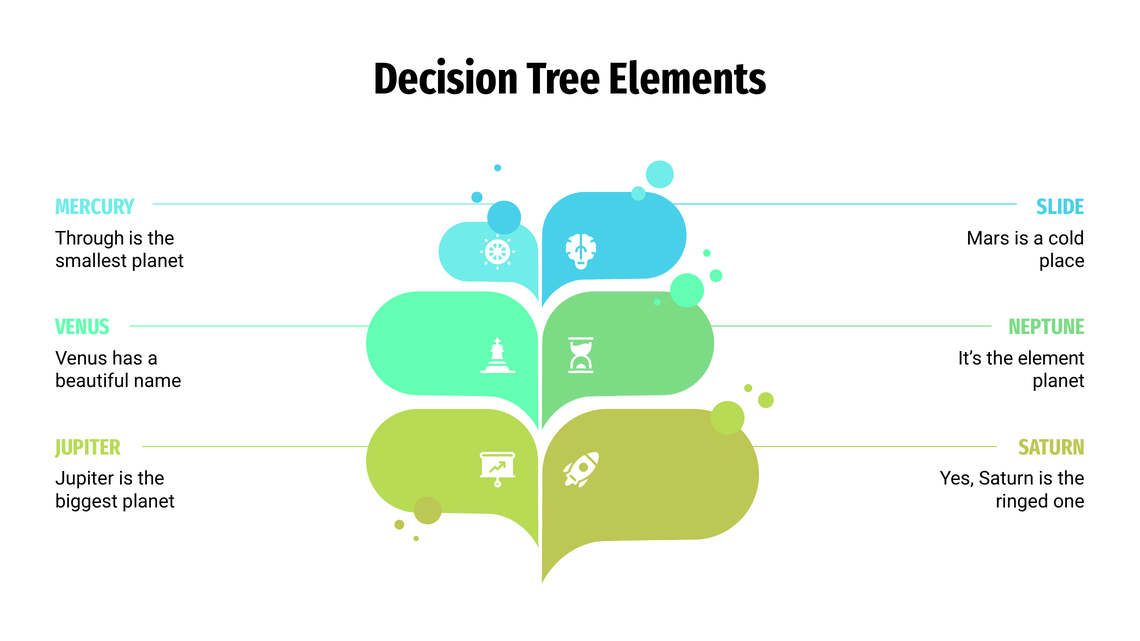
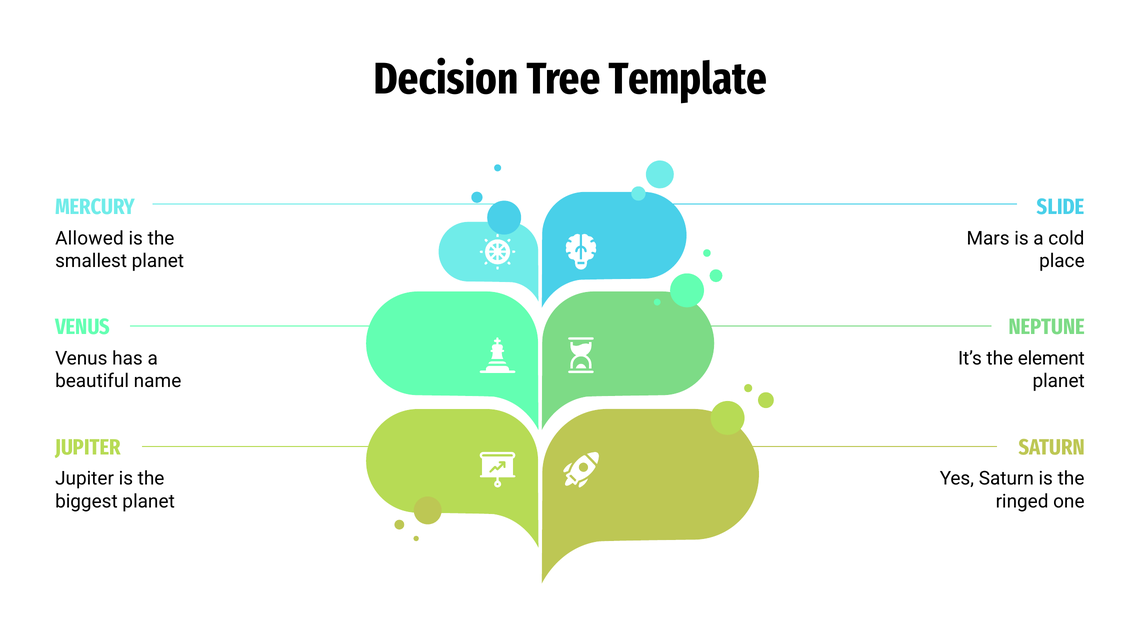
Elements: Elements -> Template
Through: Through -> Allowed
